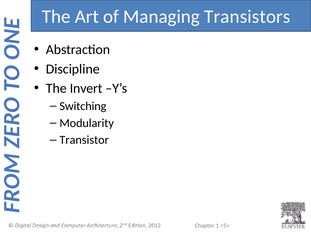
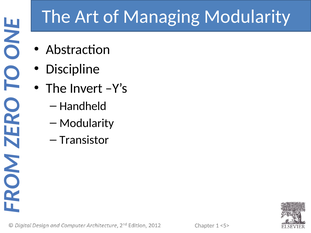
Managing Transistors: Transistors -> Modularity
Switching: Switching -> Handheld
